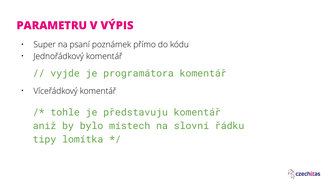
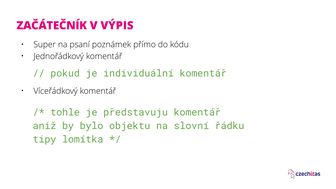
PARAMETRU: PARAMETRU -> ZAČÁTEČNÍK
vyjde: vyjde -> pokud
programátora: programátora -> individuální
místech: místech -> objektu
